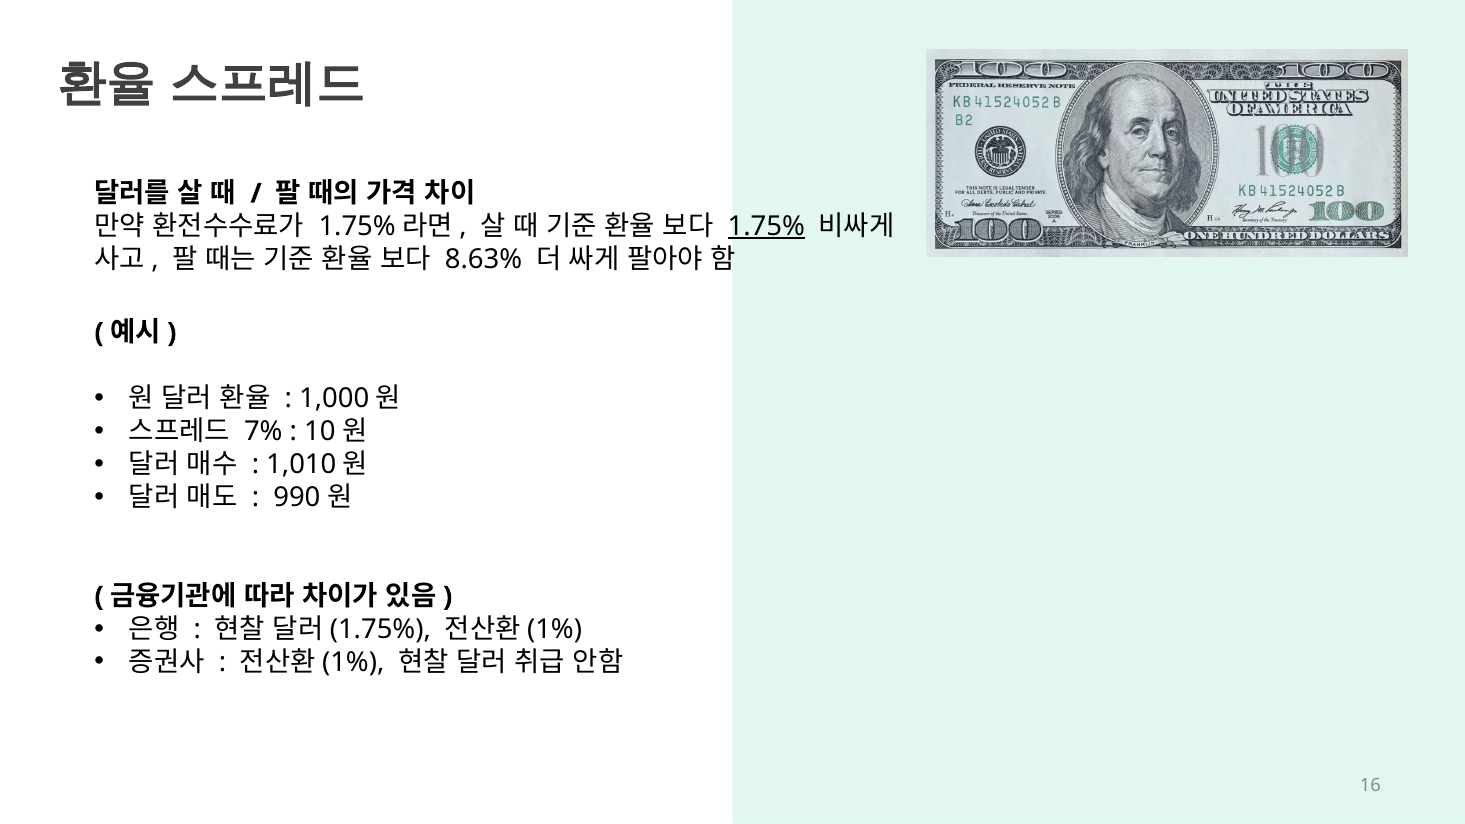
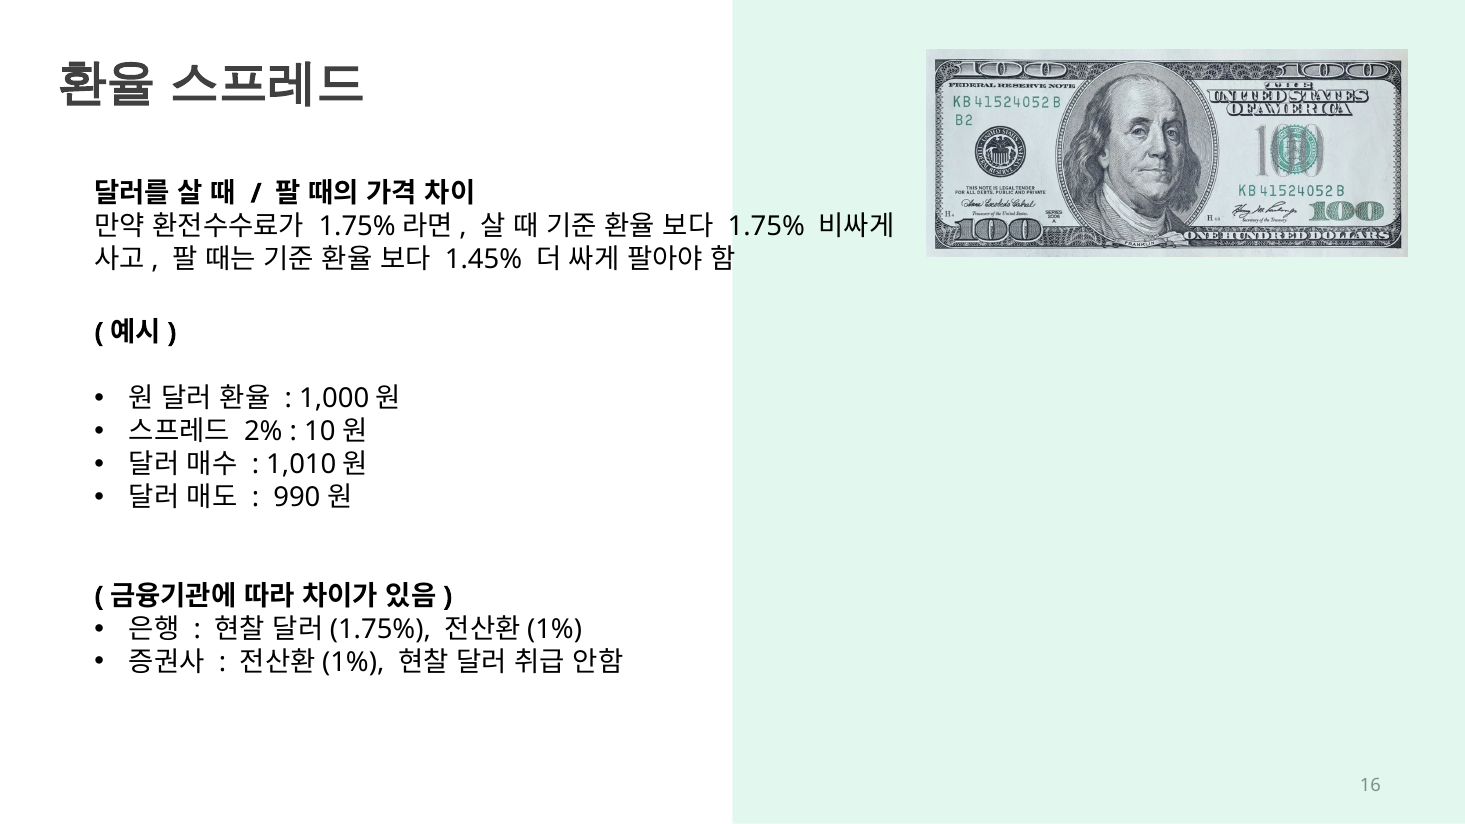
1.75% underline: present -> none
8.63%: 8.63% -> 1.45%
7%: 7% -> 2%
